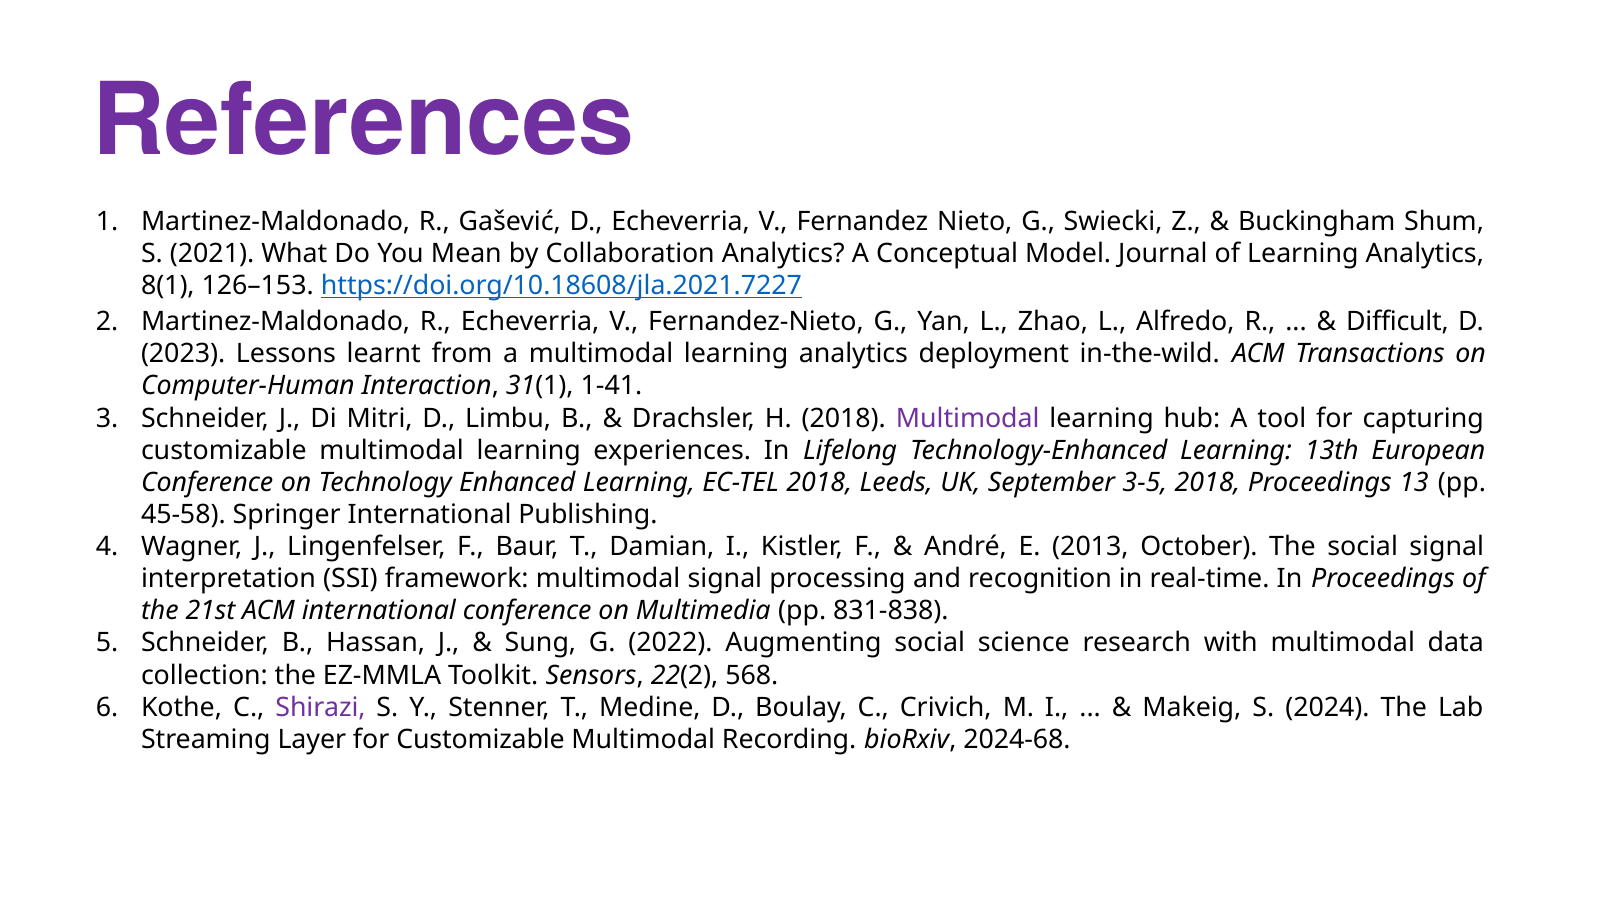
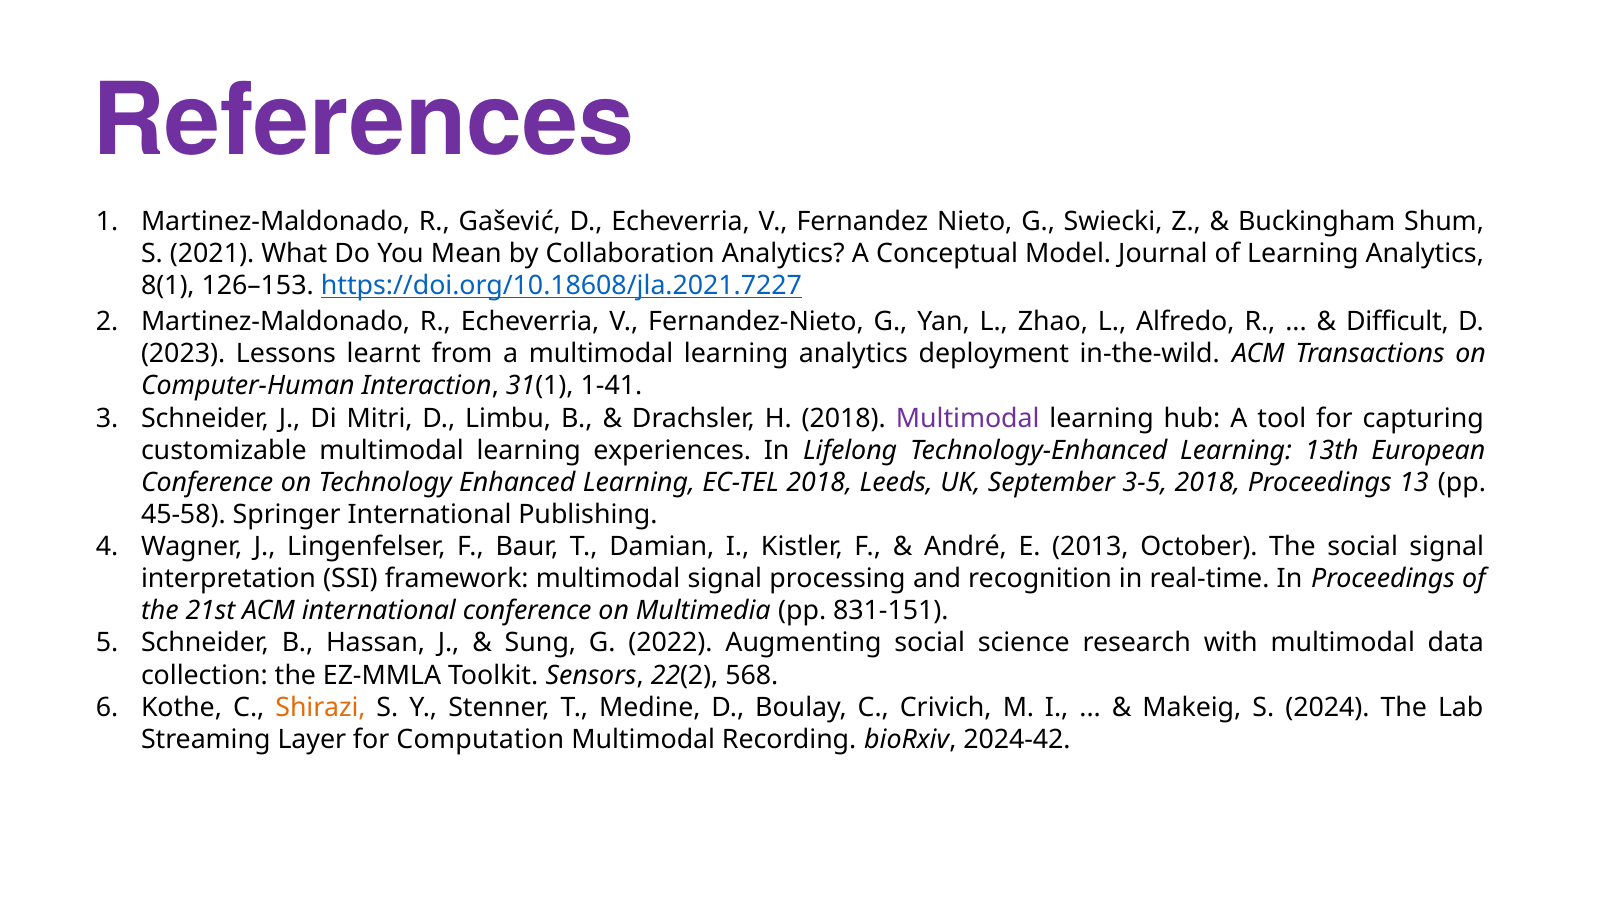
831-838: 831-838 -> 831-151
Shirazi colour: purple -> orange
for Customizable: Customizable -> Computation
2024-68: 2024-68 -> 2024-42
